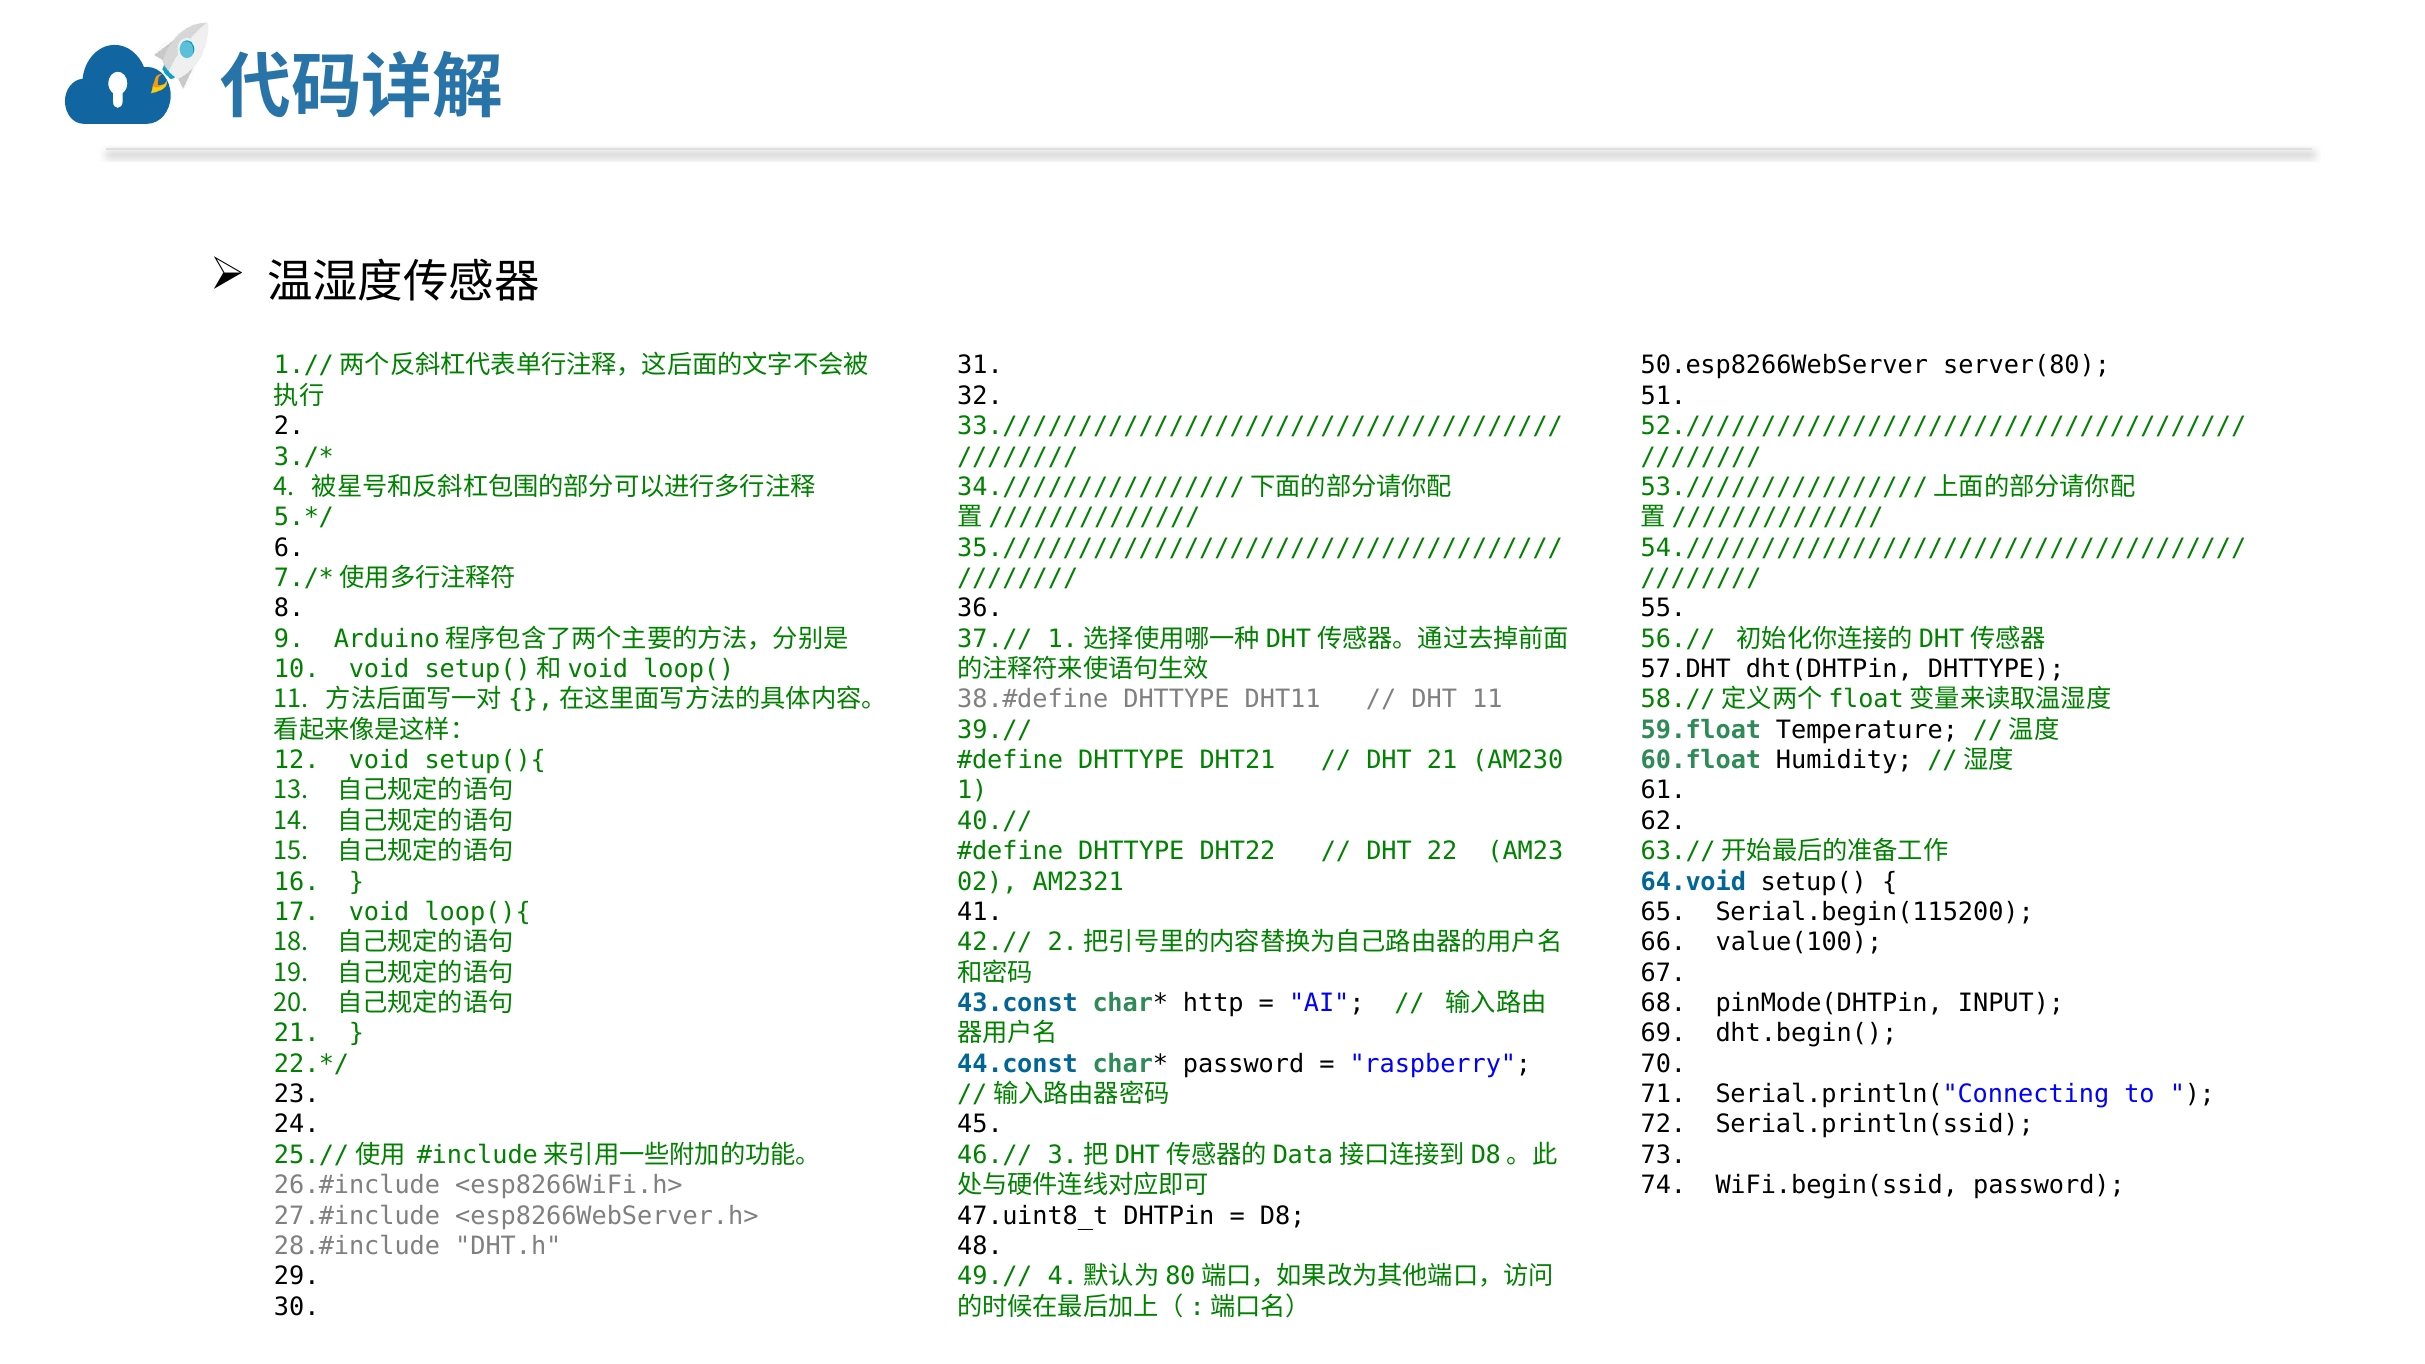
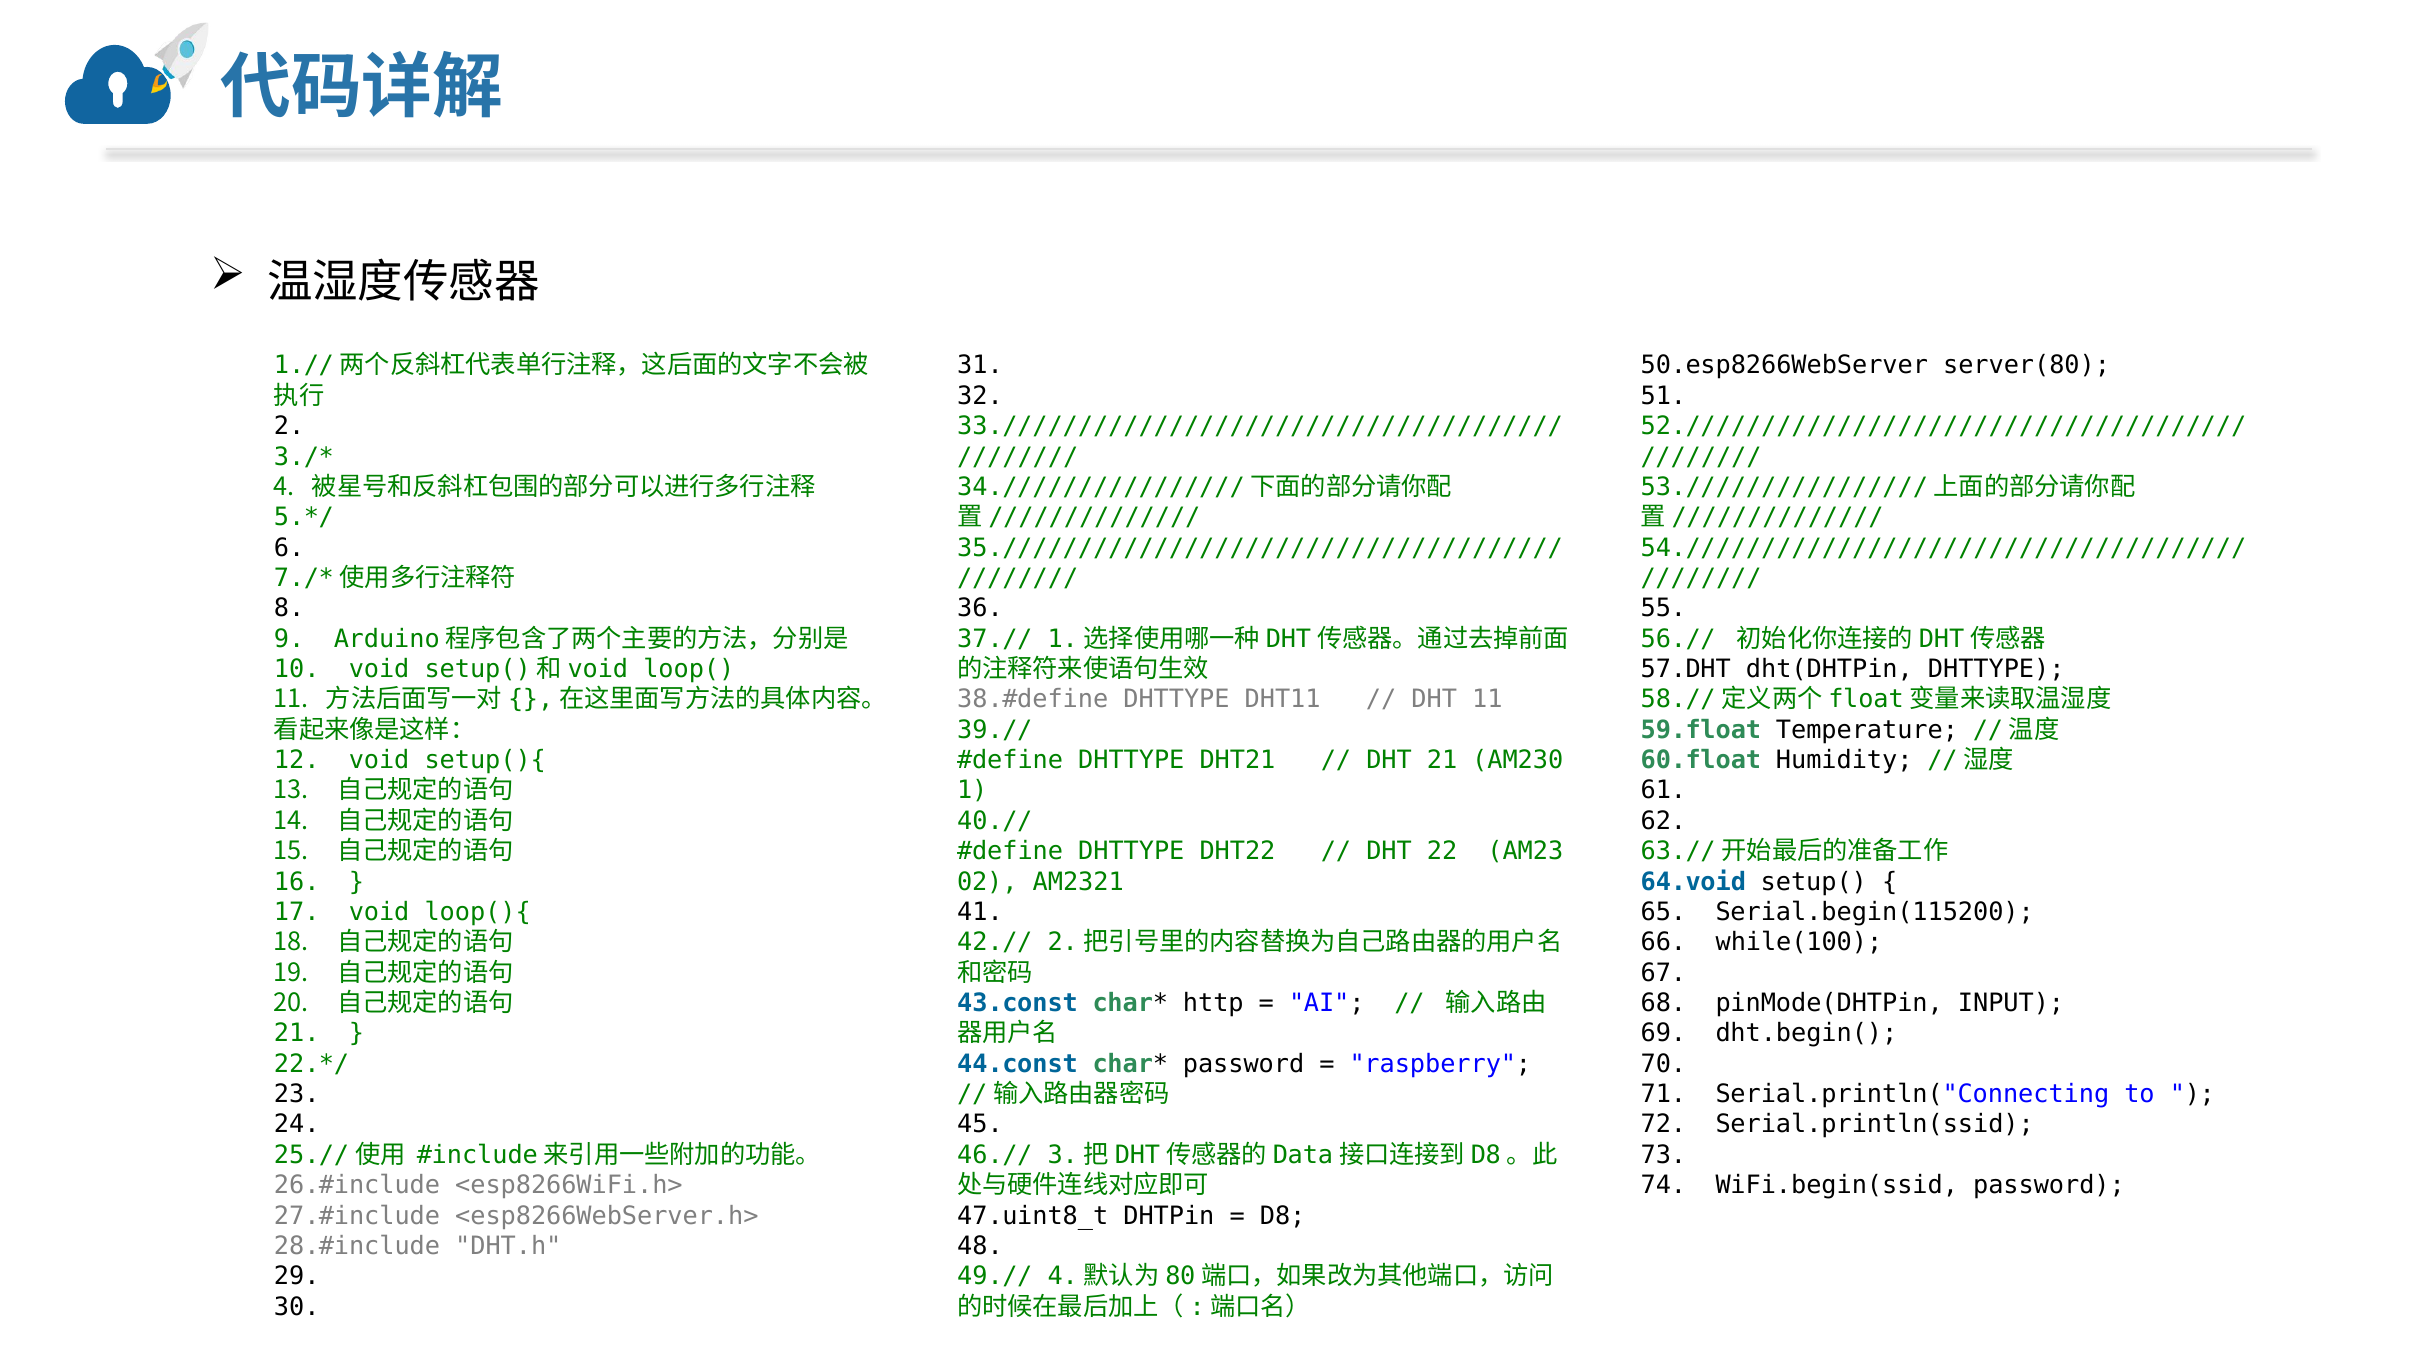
value(100: value(100 -> while(100
